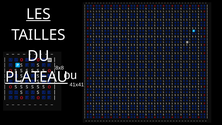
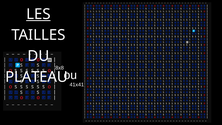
PLATEAU underline: present -> none
